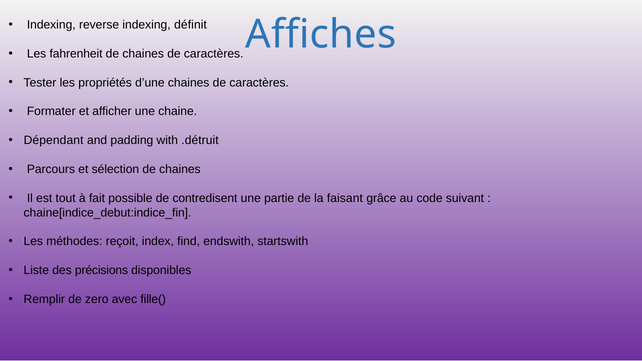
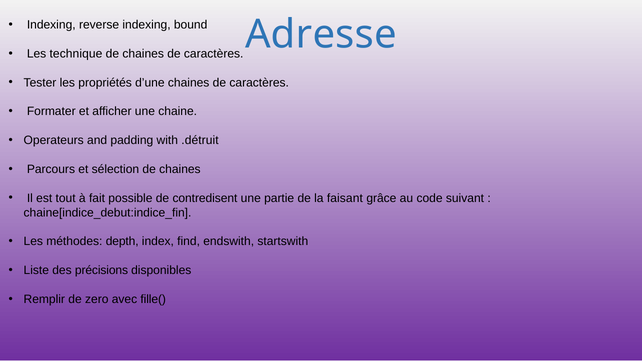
définit: définit -> bound
Affiches: Affiches -> Adresse
fahrenheit: fahrenheit -> technique
Dépendant: Dépendant -> Operateurs
reçoit: reçoit -> depth
